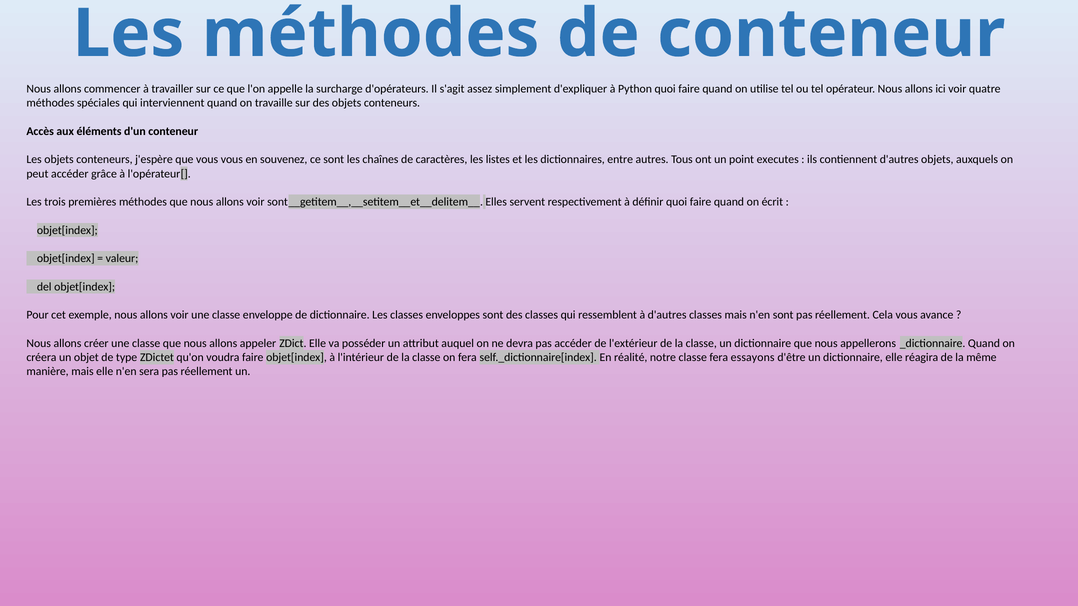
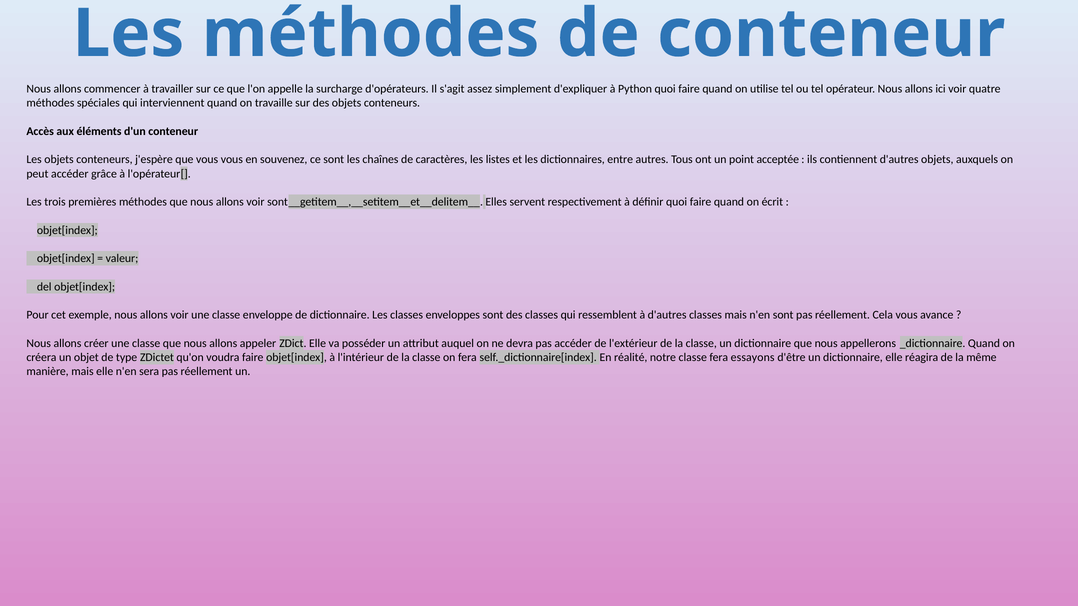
executes: executes -> acceptée
